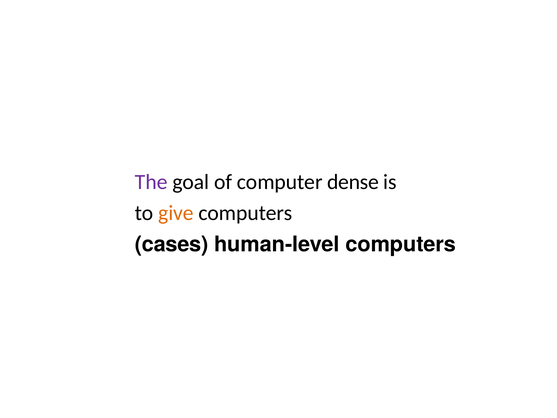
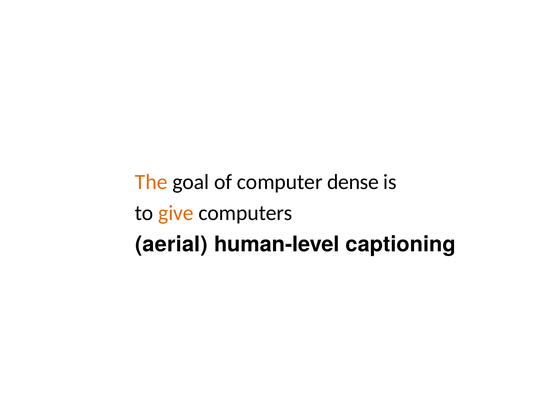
The colour: purple -> orange
cases: cases -> aerial
human-level computers: computers -> captioning
